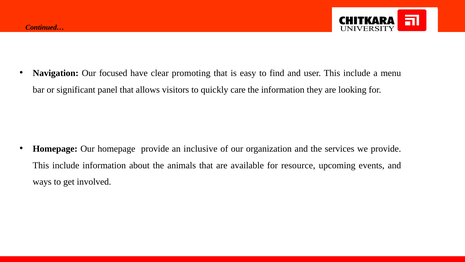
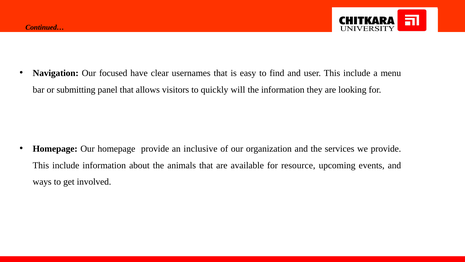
promoting: promoting -> usernames
significant: significant -> submitting
care: care -> will
